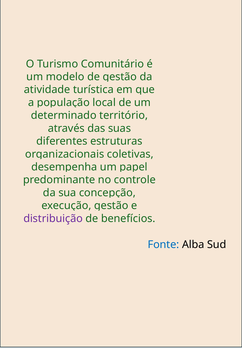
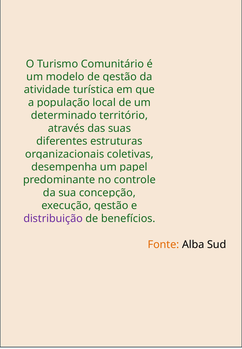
Fonte colour: blue -> orange
